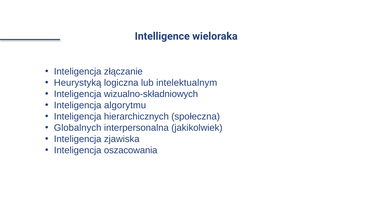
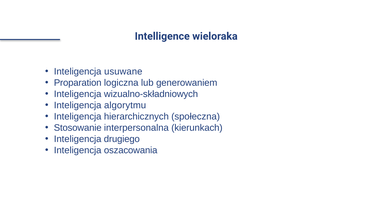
złączanie: złączanie -> usuwane
Heurystyką: Heurystyką -> Proparation
intelektualnym: intelektualnym -> generowaniem
Globalnych: Globalnych -> Stosowanie
jakikolwiek: jakikolwiek -> kierunkach
zjawiska: zjawiska -> drugiego
